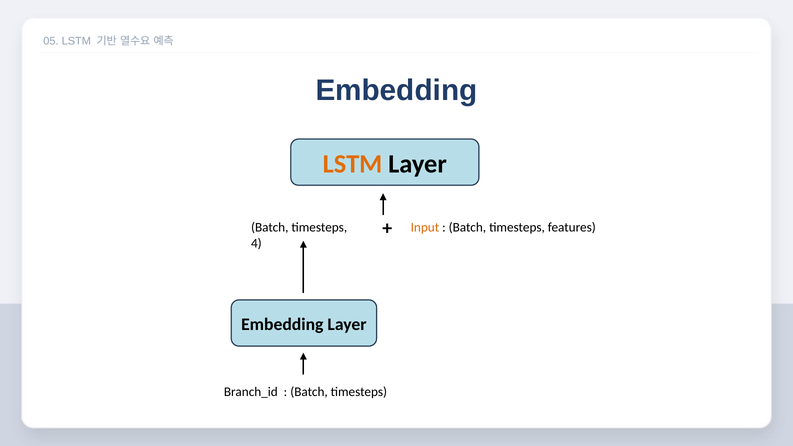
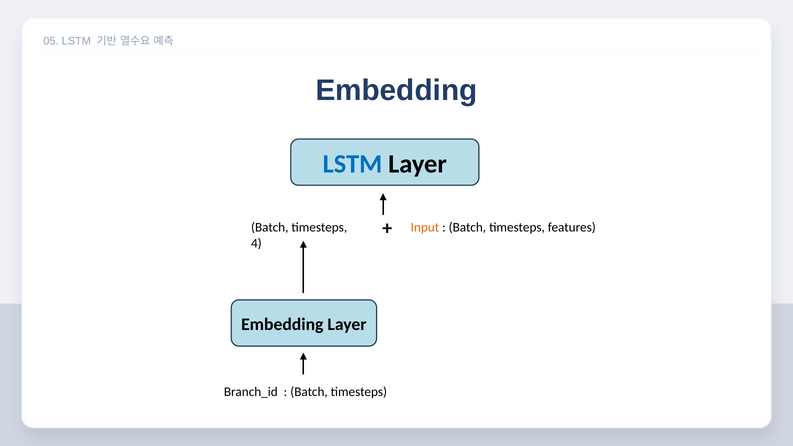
LSTM at (353, 164) colour: orange -> blue
